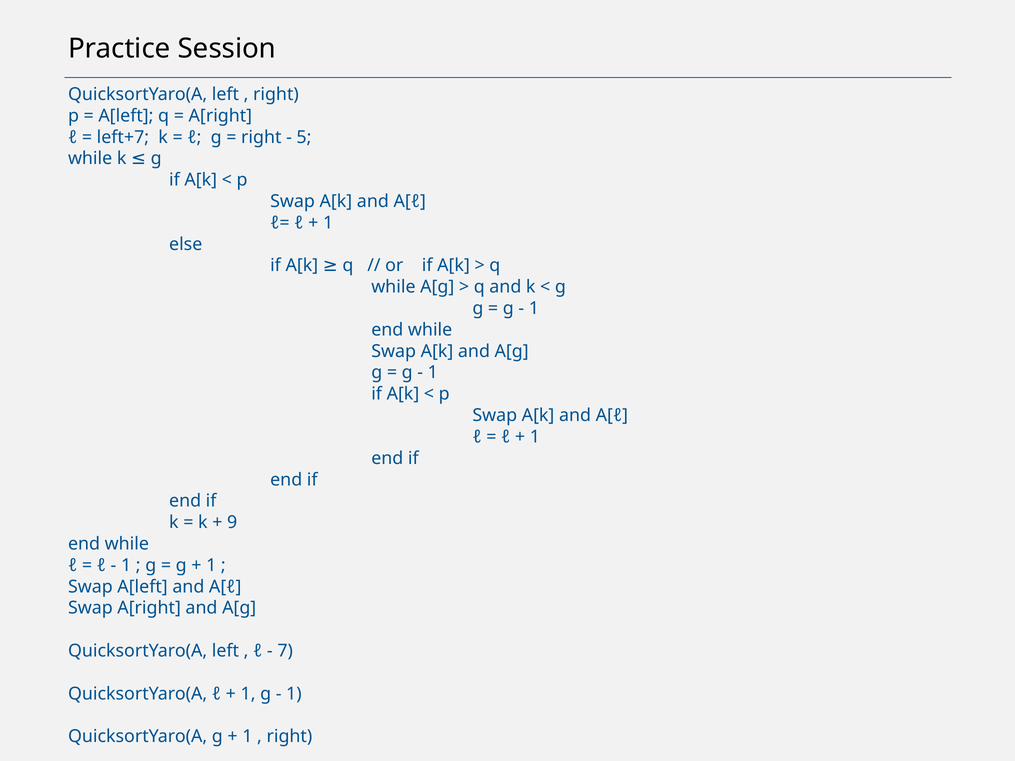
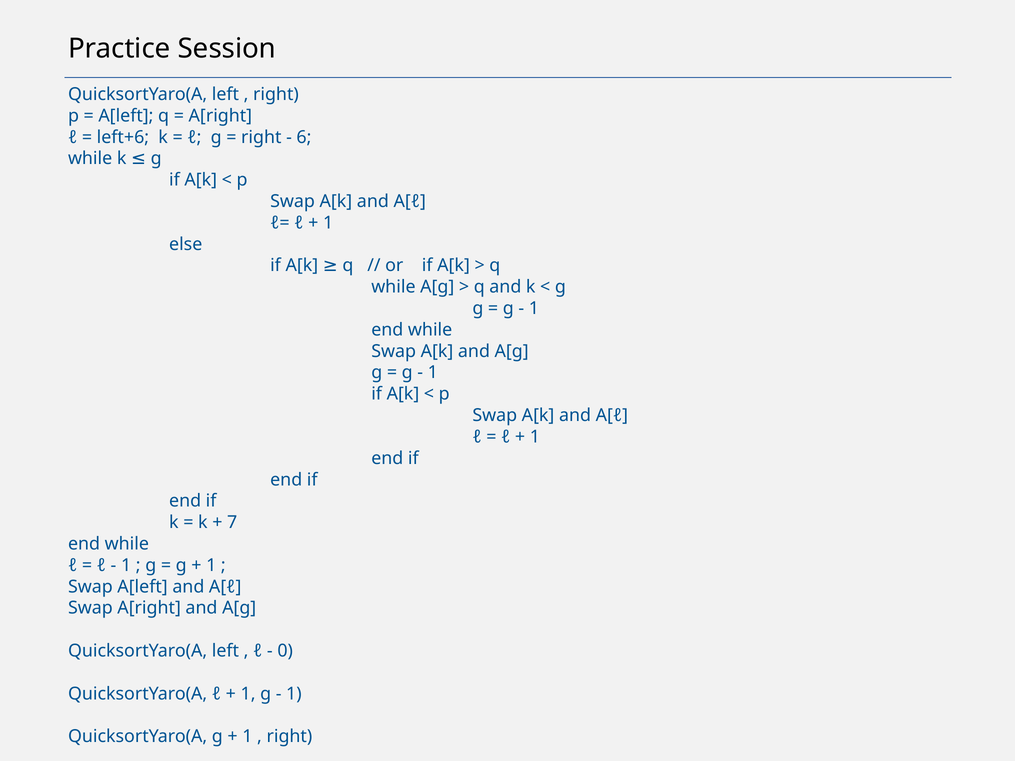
left+7: left+7 -> left+6
5: 5 -> 6
9: 9 -> 7
7: 7 -> 0
